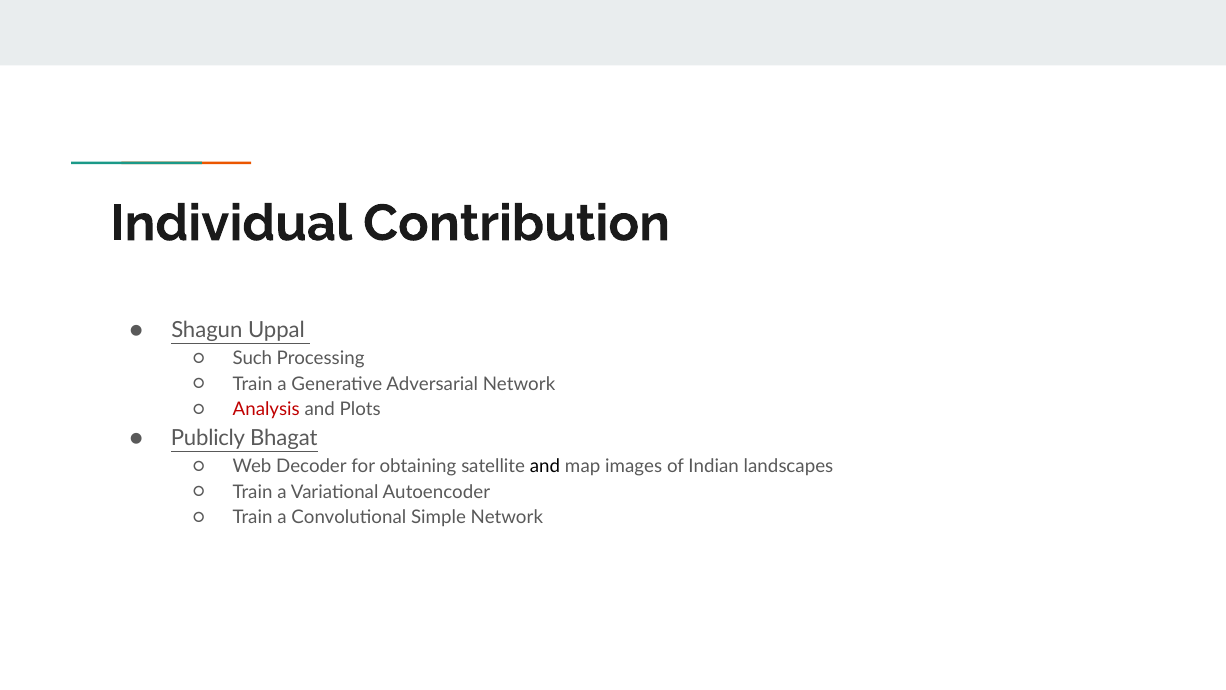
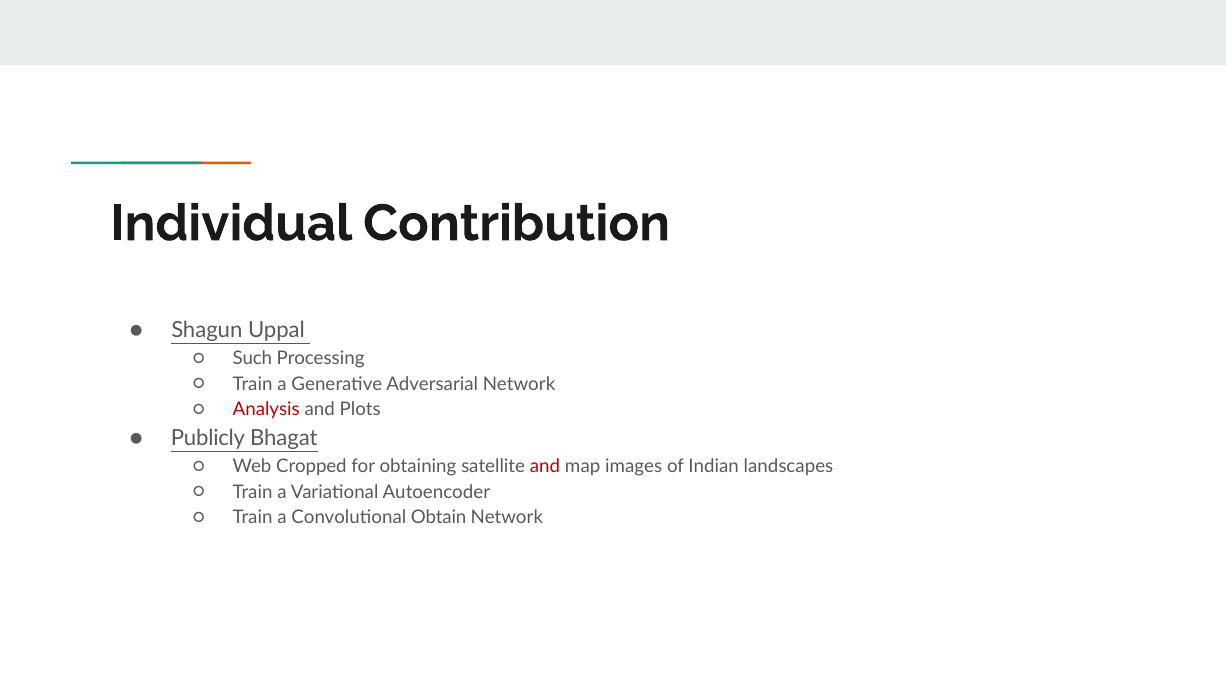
Decoder: Decoder -> Cropped
and at (545, 466) colour: black -> red
Simple: Simple -> Obtain
